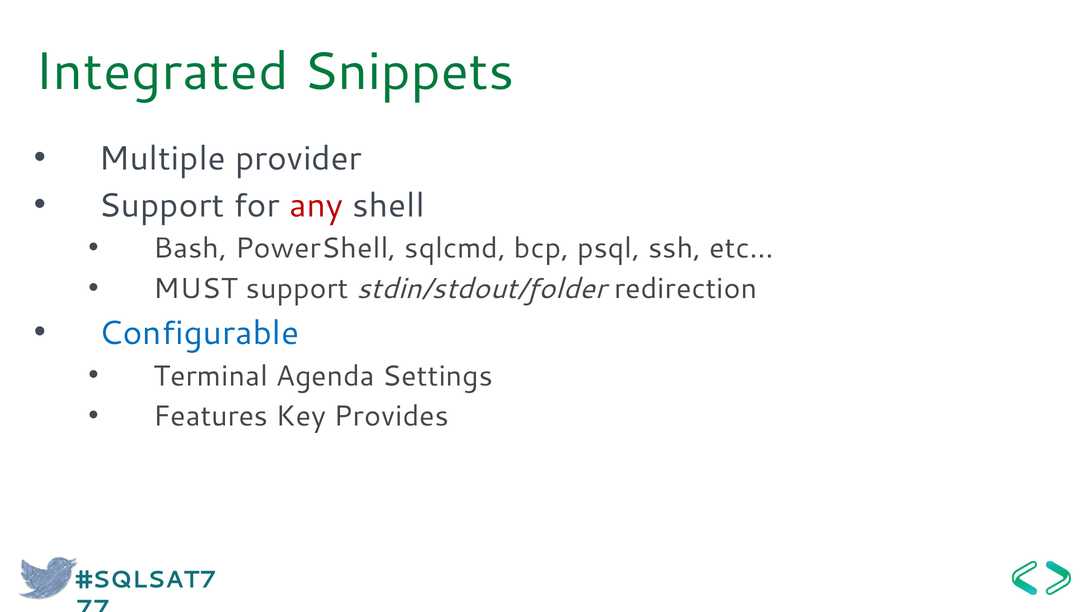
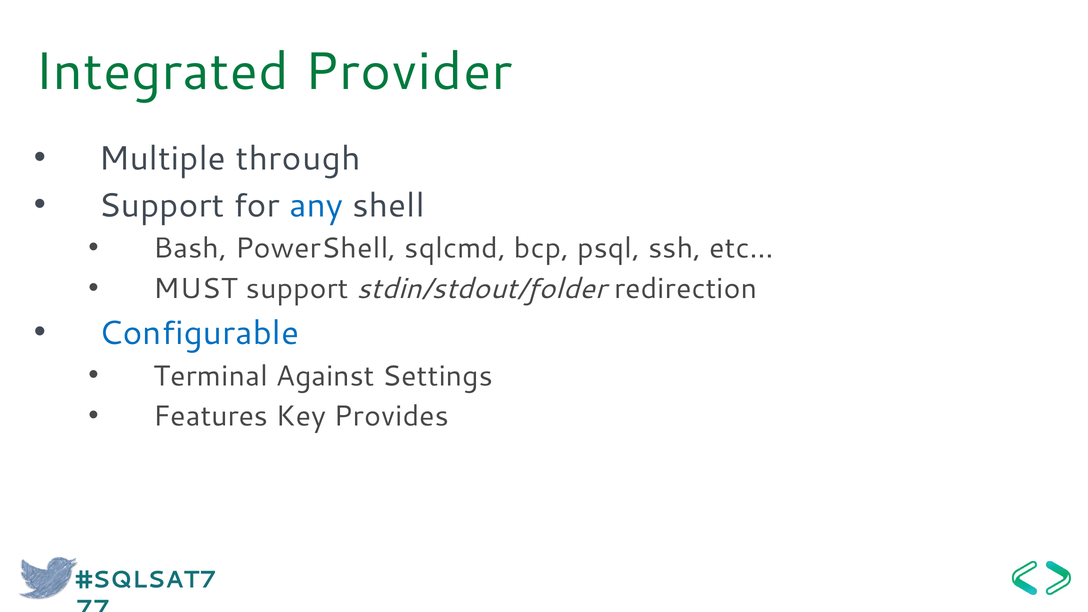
Snippets: Snippets -> Provider
provider: provider -> through
any colour: red -> blue
Agenda: Agenda -> Against
